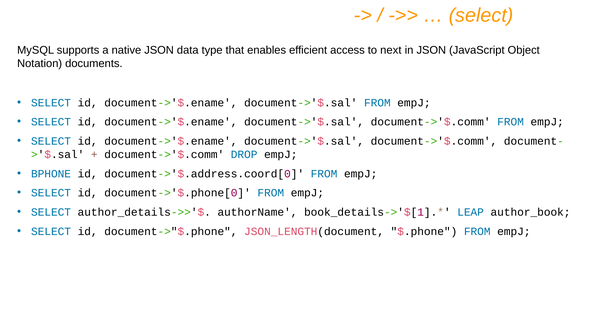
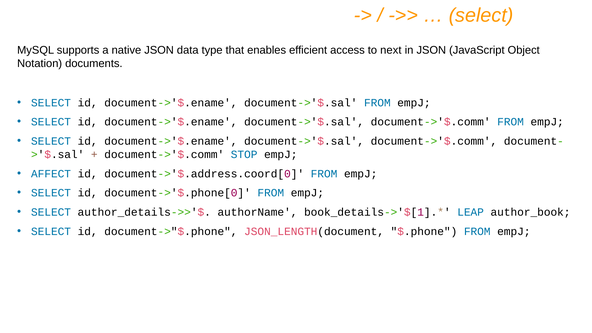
DROP: DROP -> STOP
BPHONE: BPHONE -> AFFECT
